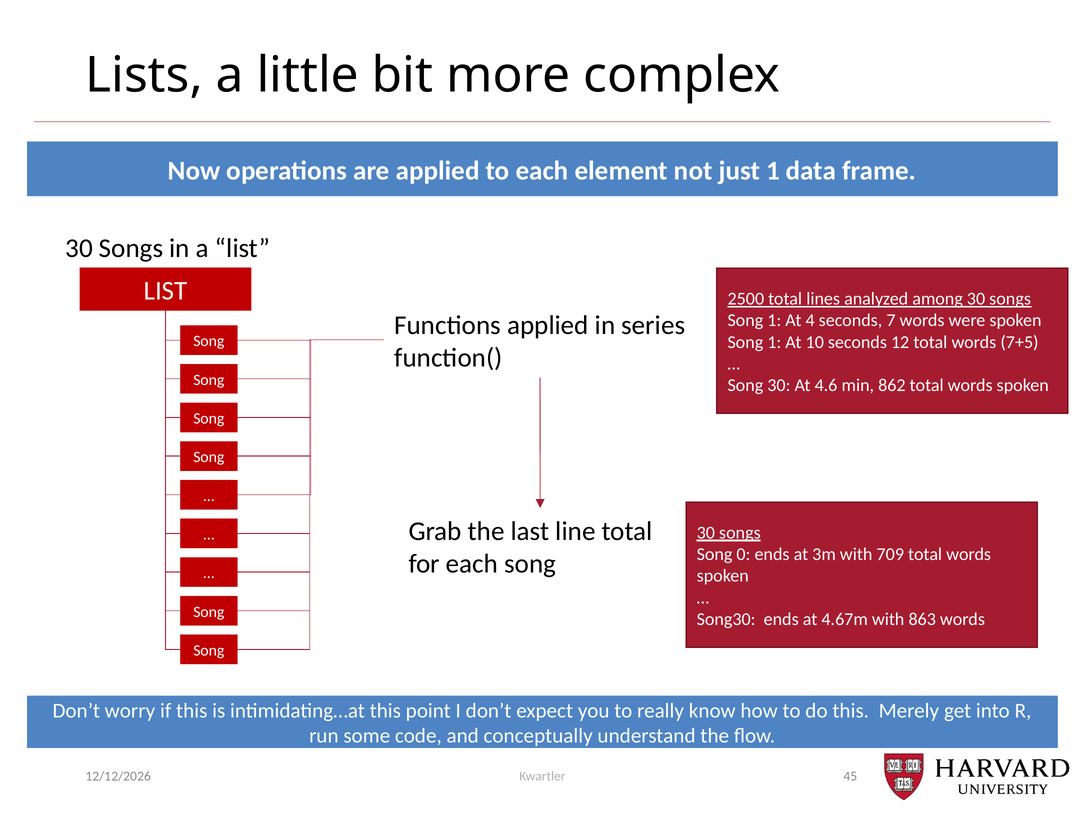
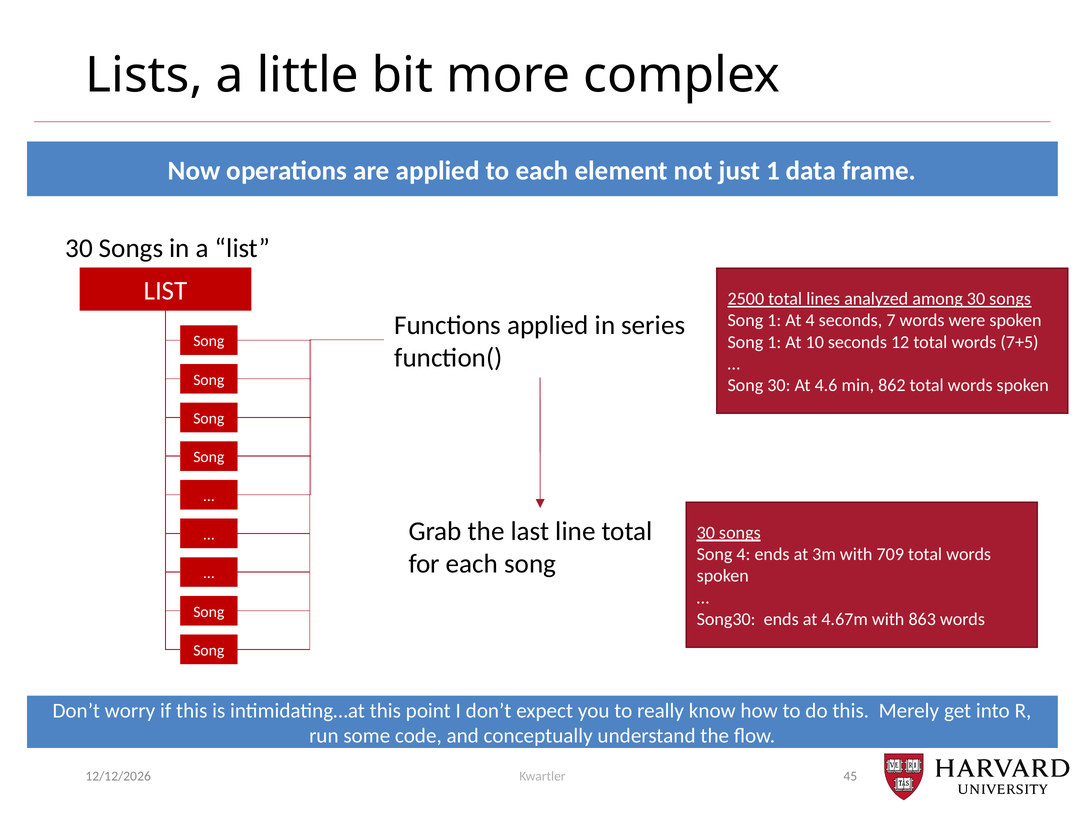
Song 0: 0 -> 4
